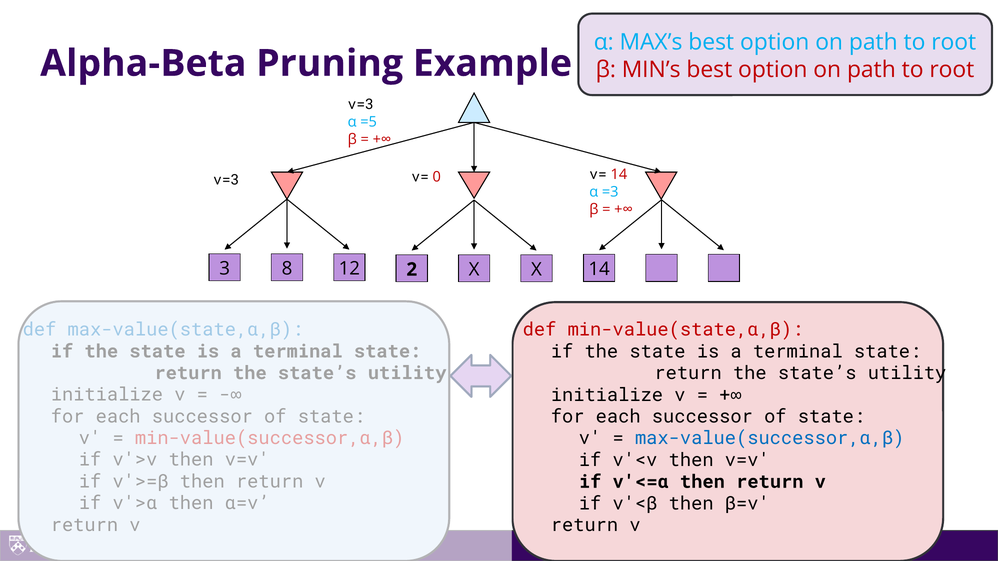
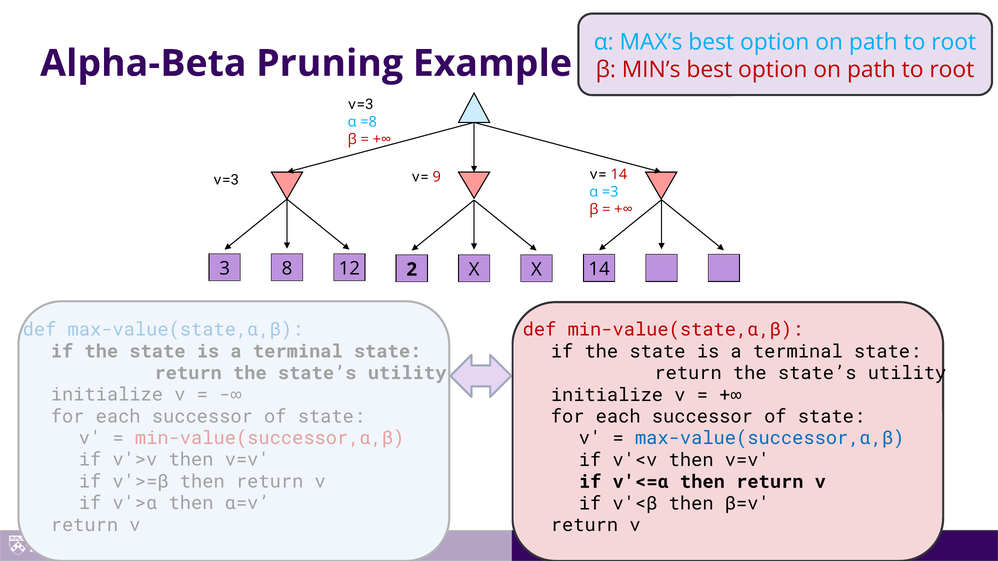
=5: =5 -> =8
0: 0 -> 9
